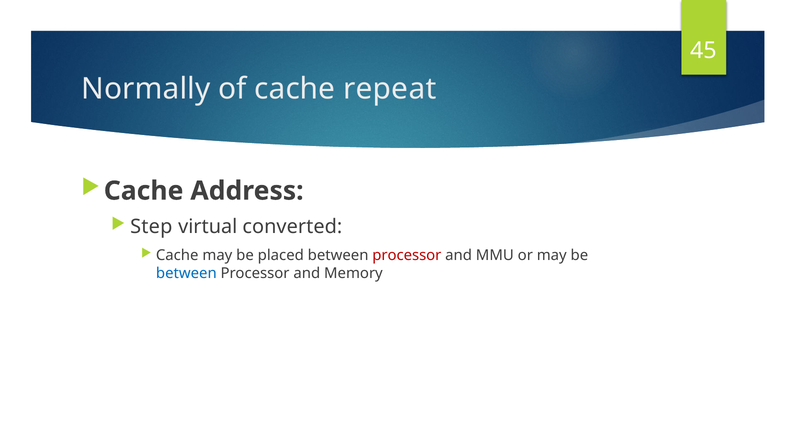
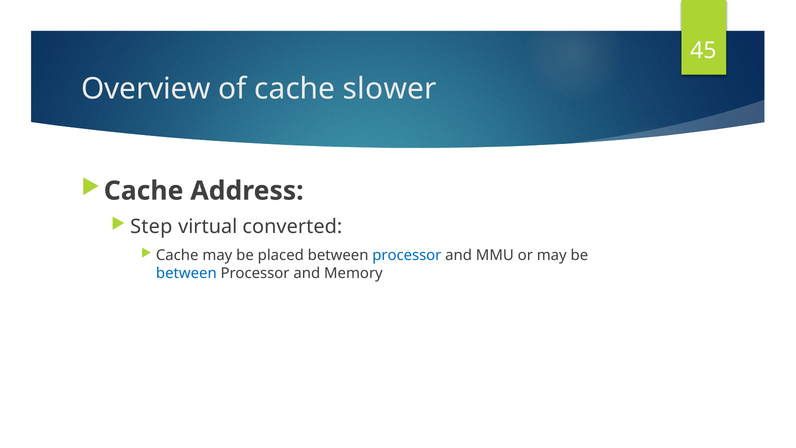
Normally: Normally -> Overview
repeat: repeat -> slower
processor at (407, 255) colour: red -> blue
